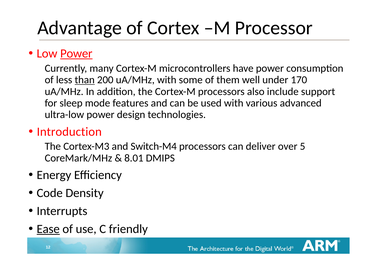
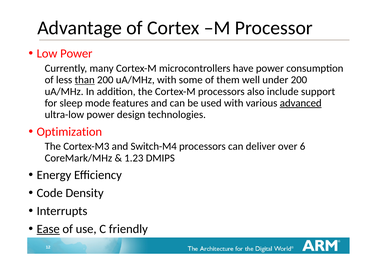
Power at (76, 54) underline: present -> none
under 170: 170 -> 200
advanced underline: none -> present
Introduction: Introduction -> Optimization
5: 5 -> 6
8.01: 8.01 -> 1.23
